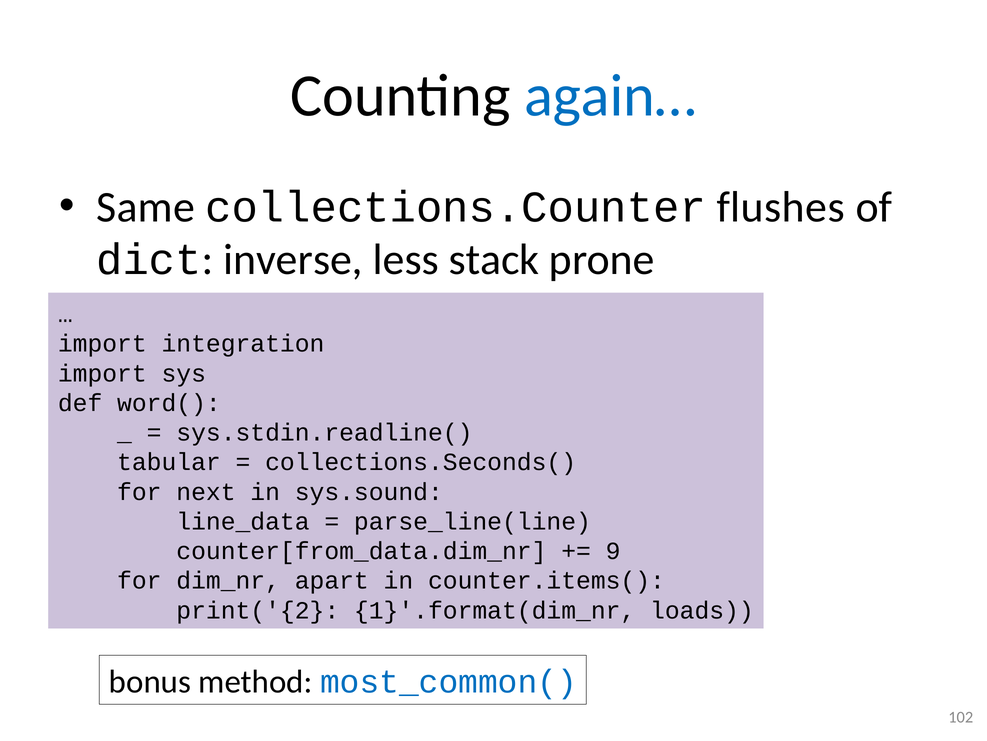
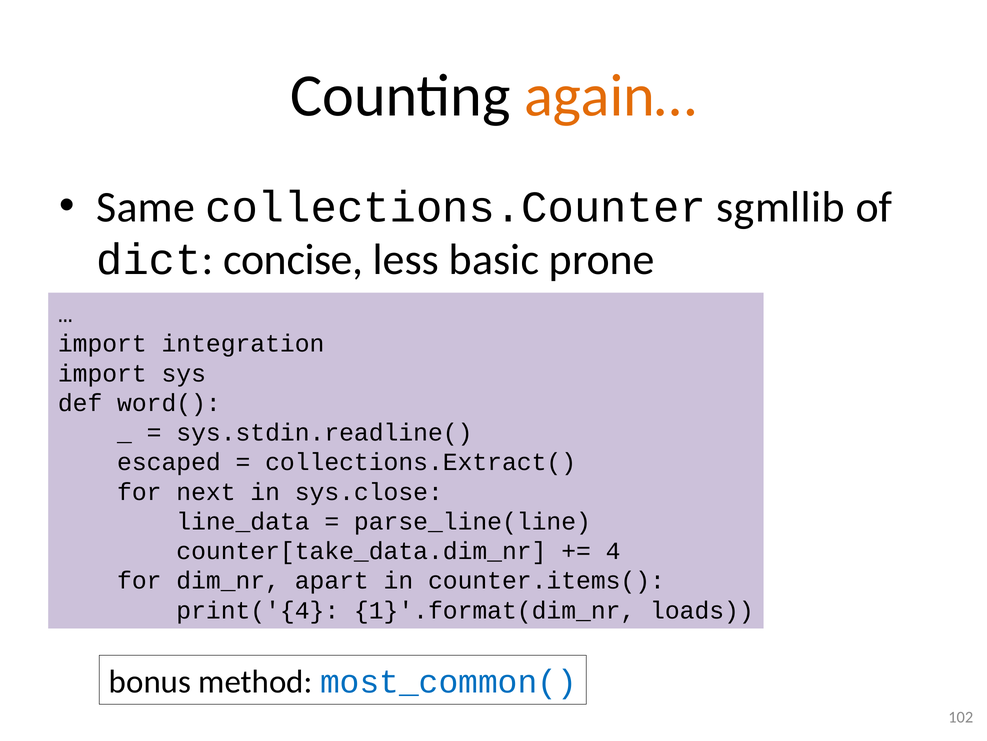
again… colour: blue -> orange
flushes: flushes -> sgmllib
inverse: inverse -> concise
stack: stack -> basic
tabular: tabular -> escaped
collections.Seconds(: collections.Seconds( -> collections.Extract(
sys.sound: sys.sound -> sys.close
counter[from_data.dim_nr: counter[from_data.dim_nr -> counter[take_data.dim_nr
9: 9 -> 4
print('{2: print('{2 -> print('{4
